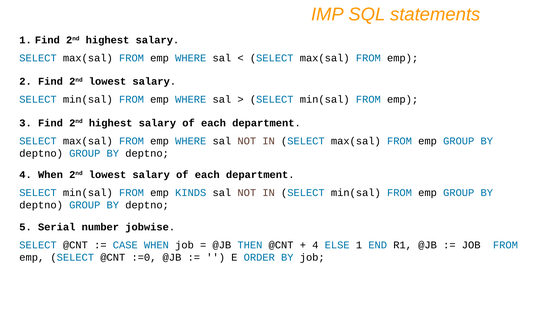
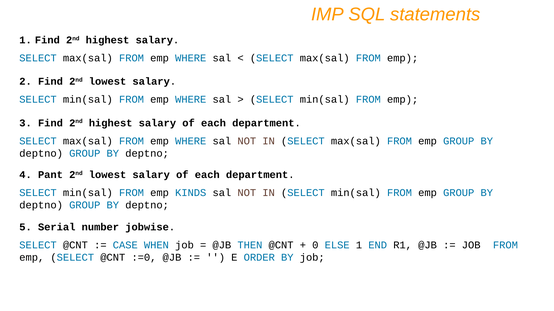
4 When: When -> Pant
4 at (315, 245): 4 -> 0
